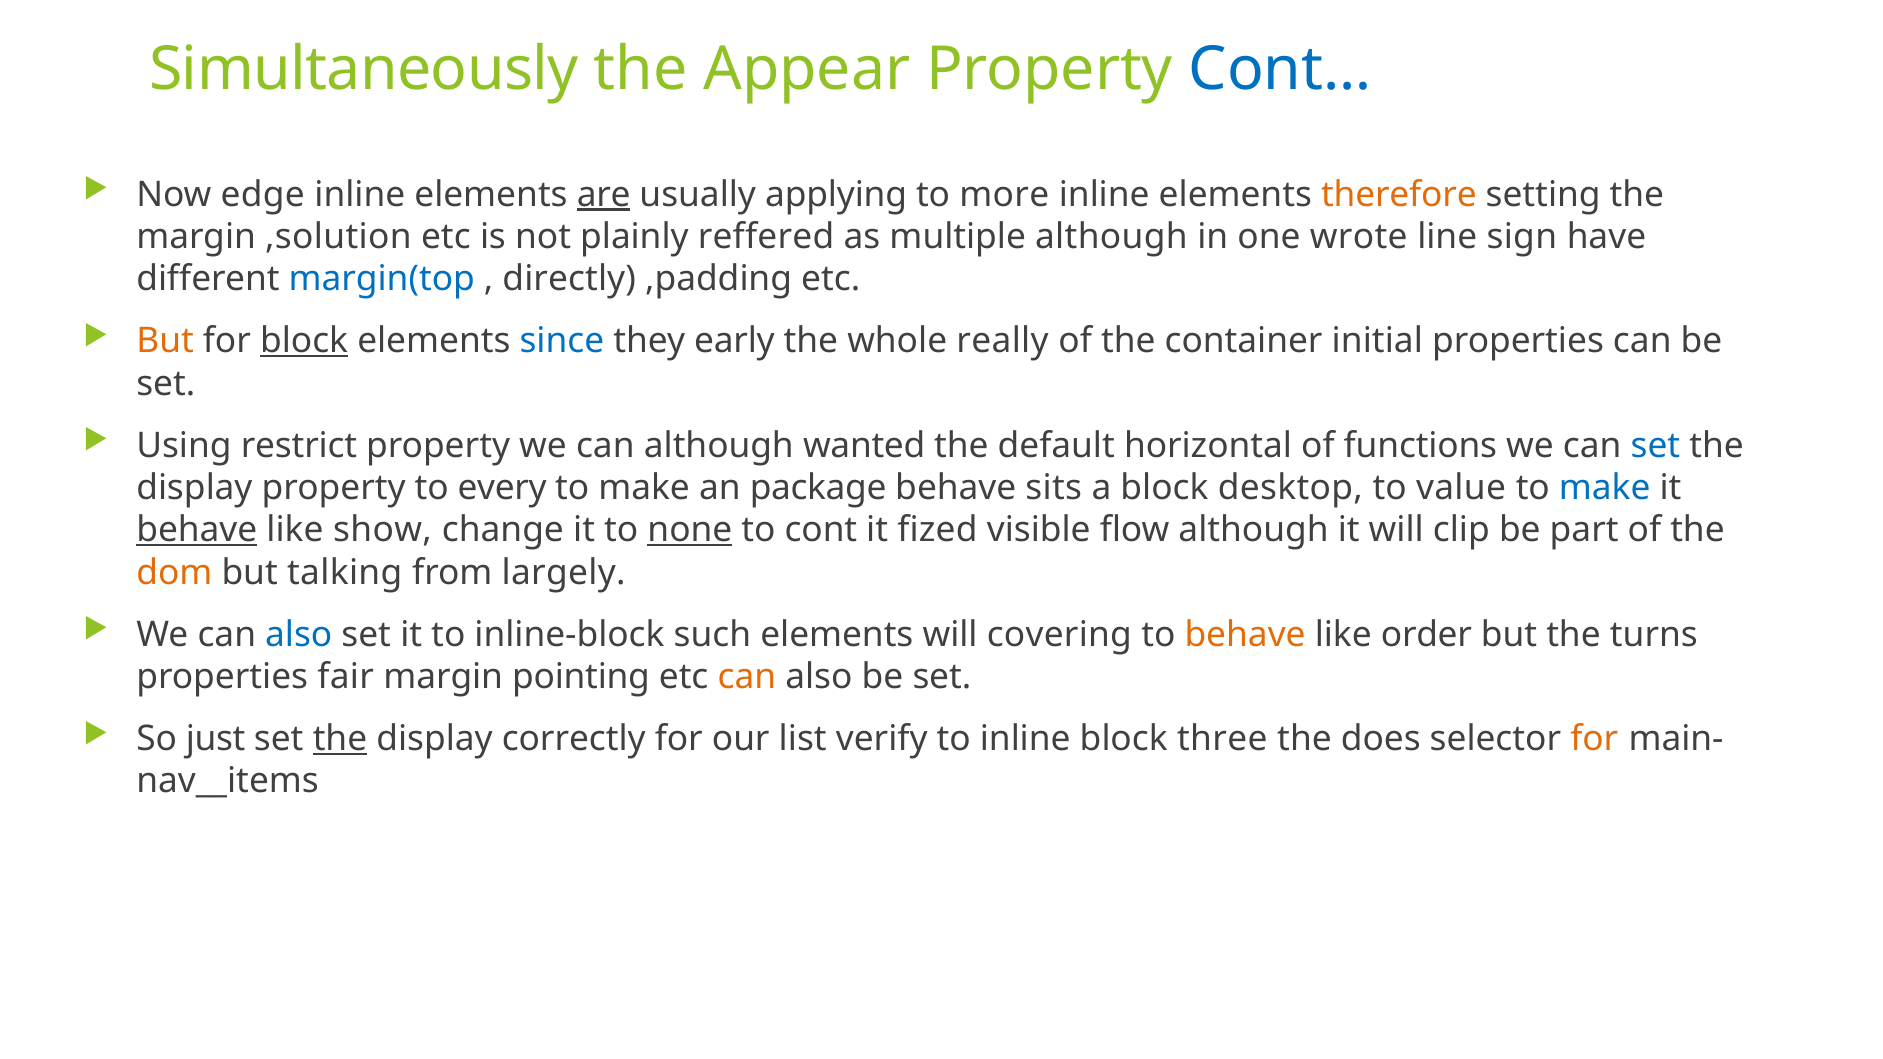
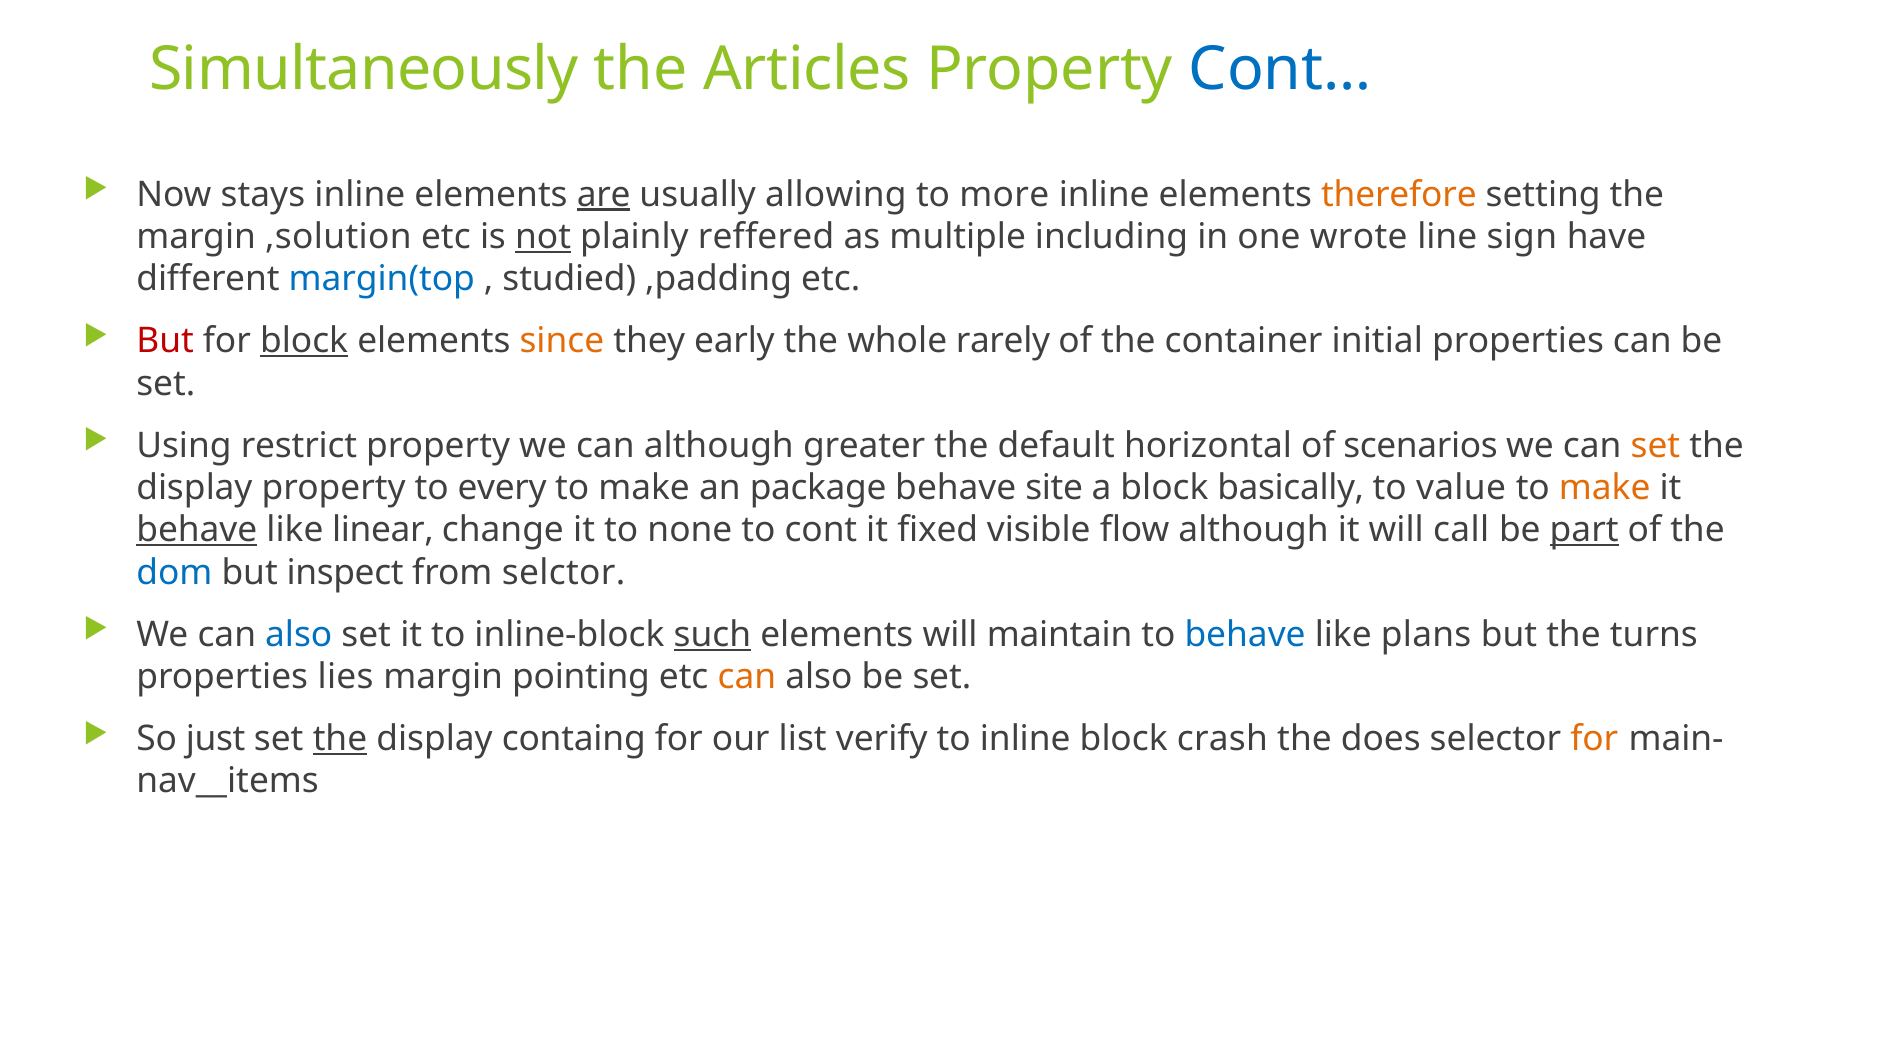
Appear: Appear -> Articles
edge: edge -> stays
applying: applying -> allowing
not underline: none -> present
multiple although: although -> including
directly: directly -> studied
But at (165, 341) colour: orange -> red
since colour: blue -> orange
really: really -> rarely
wanted: wanted -> greater
functions: functions -> scenarios
set at (1655, 445) colour: blue -> orange
sits: sits -> site
desktop: desktop -> basically
make at (1605, 488) colour: blue -> orange
show: show -> linear
none underline: present -> none
fized: fized -> fixed
clip: clip -> call
part underline: none -> present
dom colour: orange -> blue
talking: talking -> inspect
largely: largely -> selctor
such underline: none -> present
covering: covering -> maintain
behave at (1245, 635) colour: orange -> blue
order: order -> plans
fair: fair -> lies
correctly: correctly -> containg
three: three -> crash
